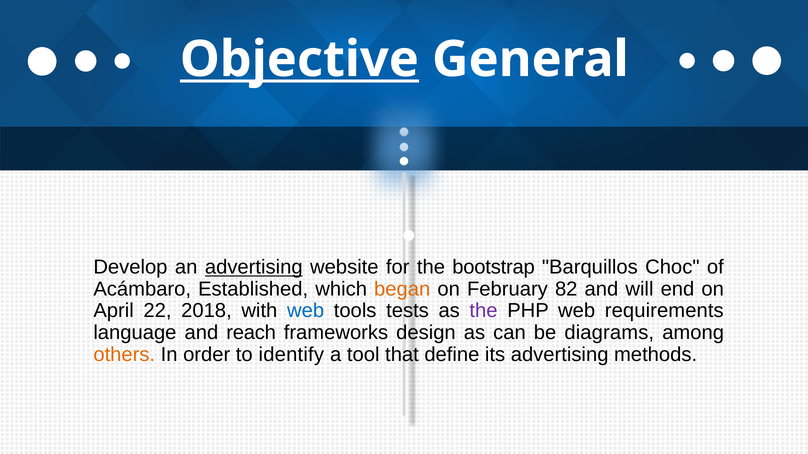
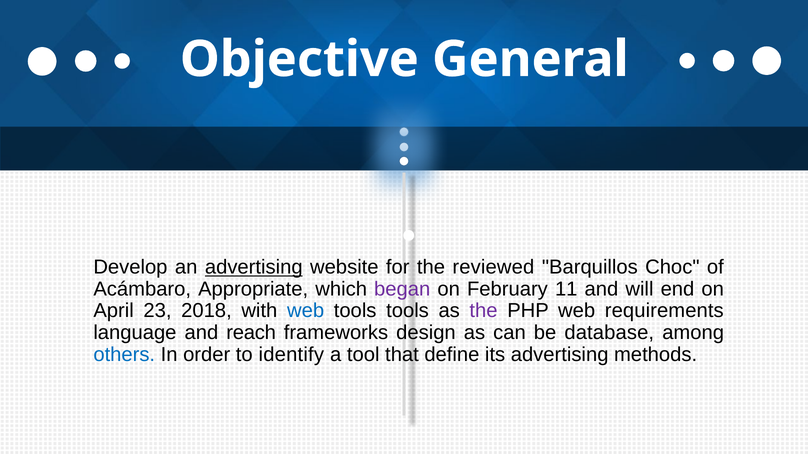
Objective underline: present -> none
bootstrap: bootstrap -> reviewed
Established: Established -> Appropriate
began colour: orange -> purple
82: 82 -> 11
22: 22 -> 23
tools tests: tests -> tools
diagrams: diagrams -> database
others colour: orange -> blue
